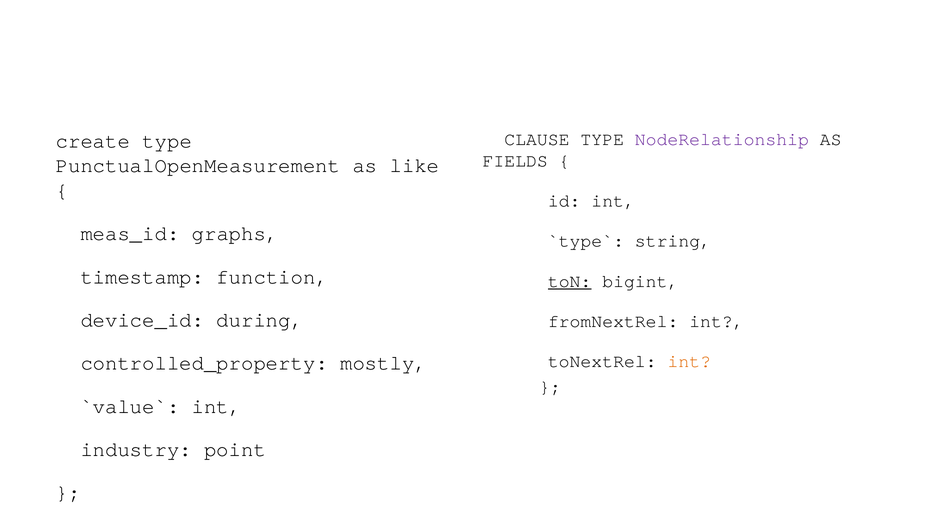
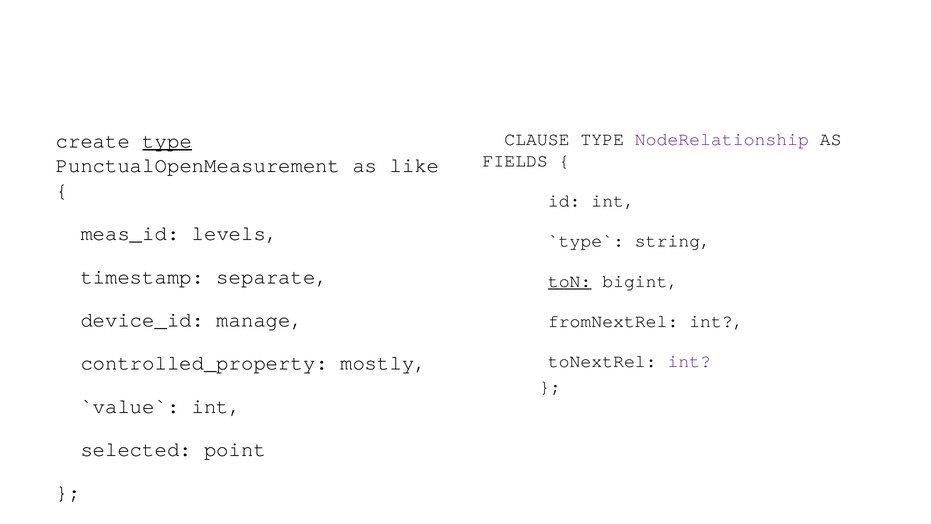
type at (167, 141) underline: none -> present
graphs: graphs -> levels
function: function -> separate
during: during -> manage
int at (689, 361) colour: orange -> purple
industry: industry -> selected
